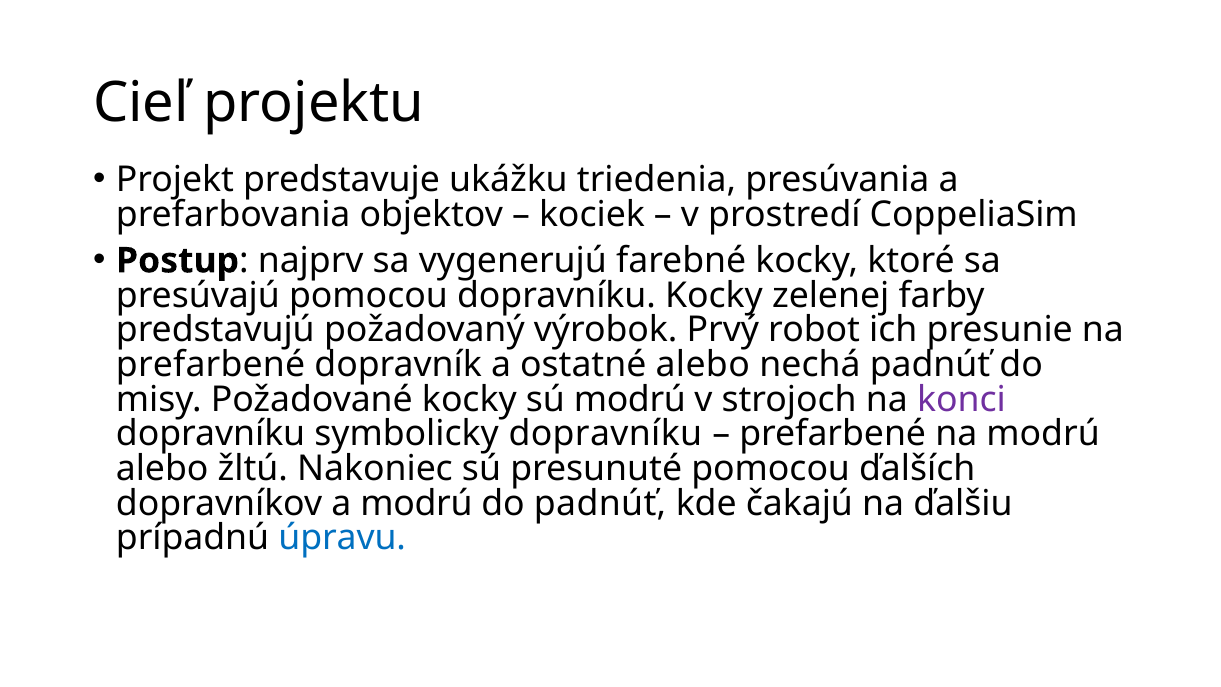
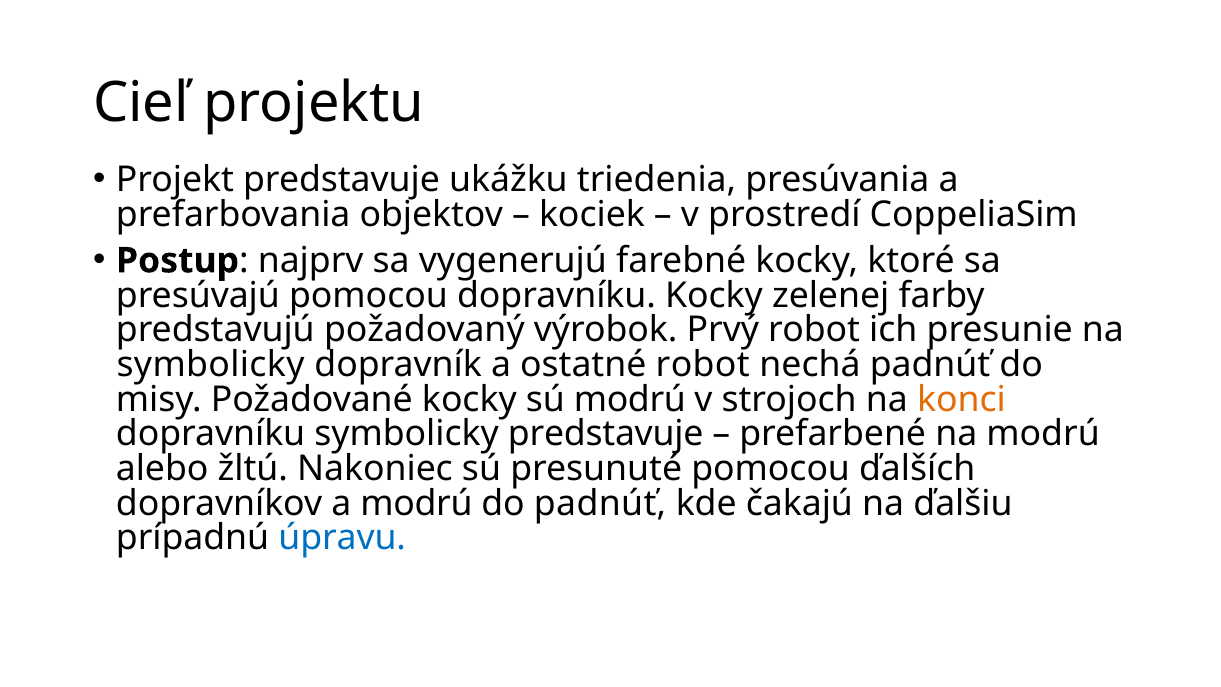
prefarbené at (211, 365): prefarbené -> symbolicky
ostatné alebo: alebo -> robot
konci colour: purple -> orange
symbolicky dopravníku: dopravníku -> predstavuje
